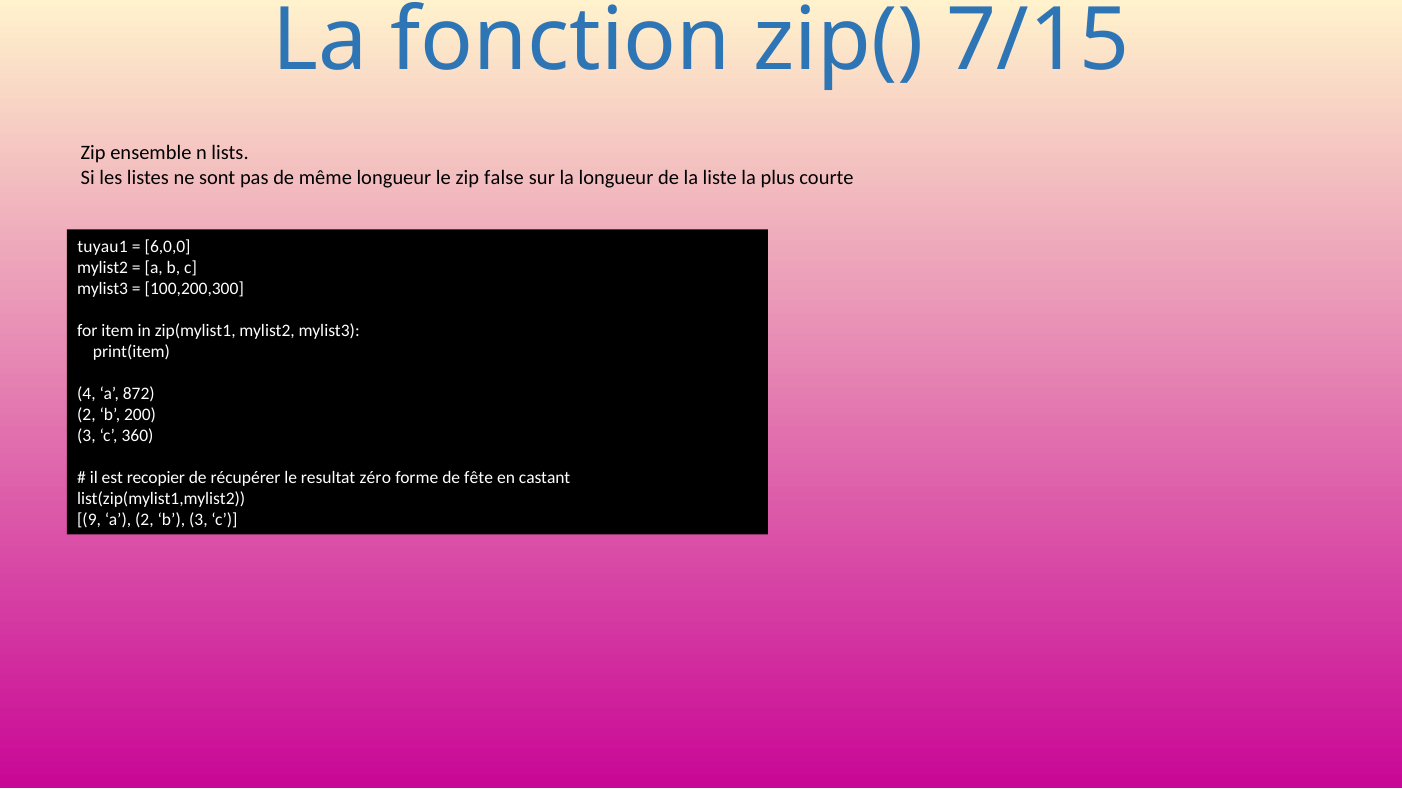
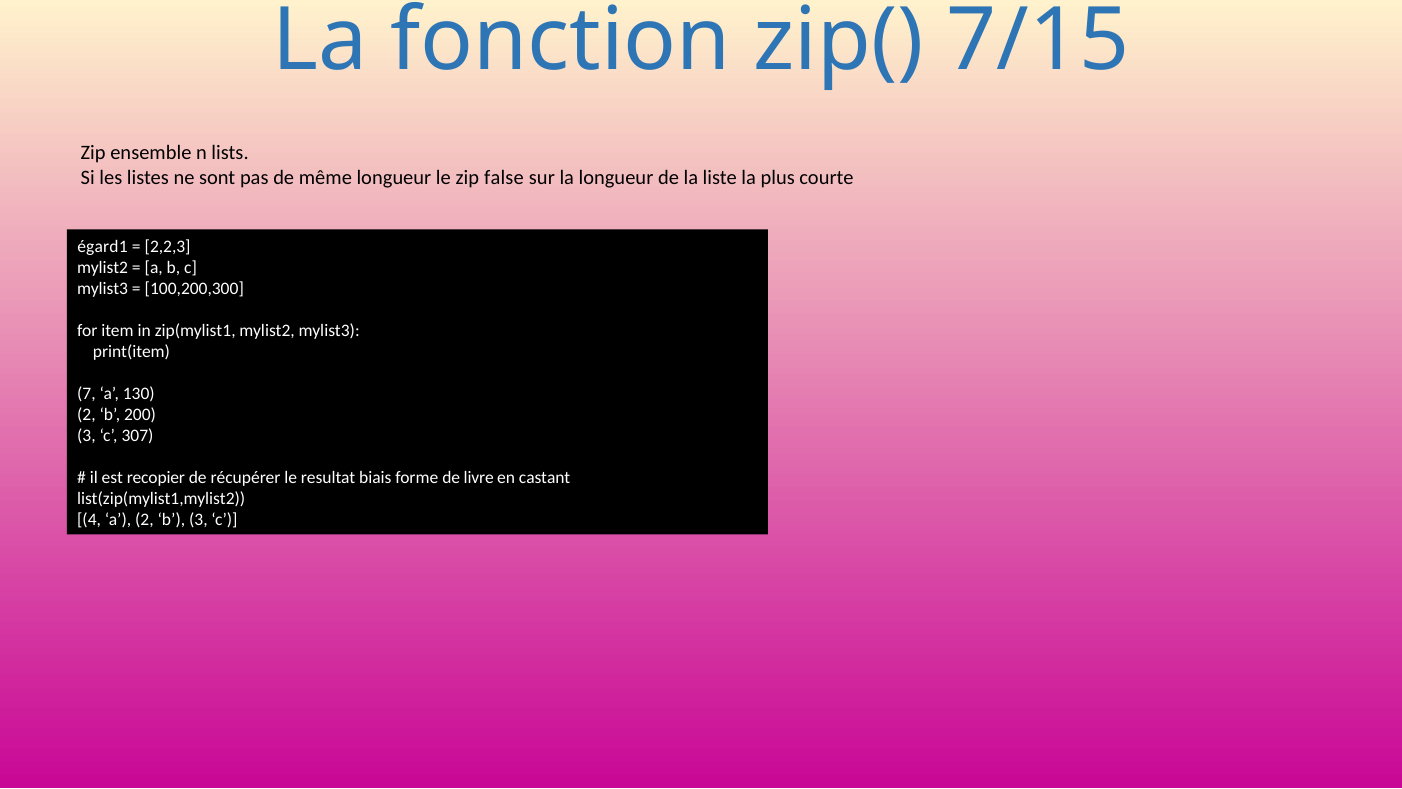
tuyau1: tuyau1 -> égard1
6,0,0: 6,0,0 -> 2,2,3
4: 4 -> 7
872: 872 -> 130
360: 360 -> 307
zéro: zéro -> biais
fête: fête -> livre
9: 9 -> 4
